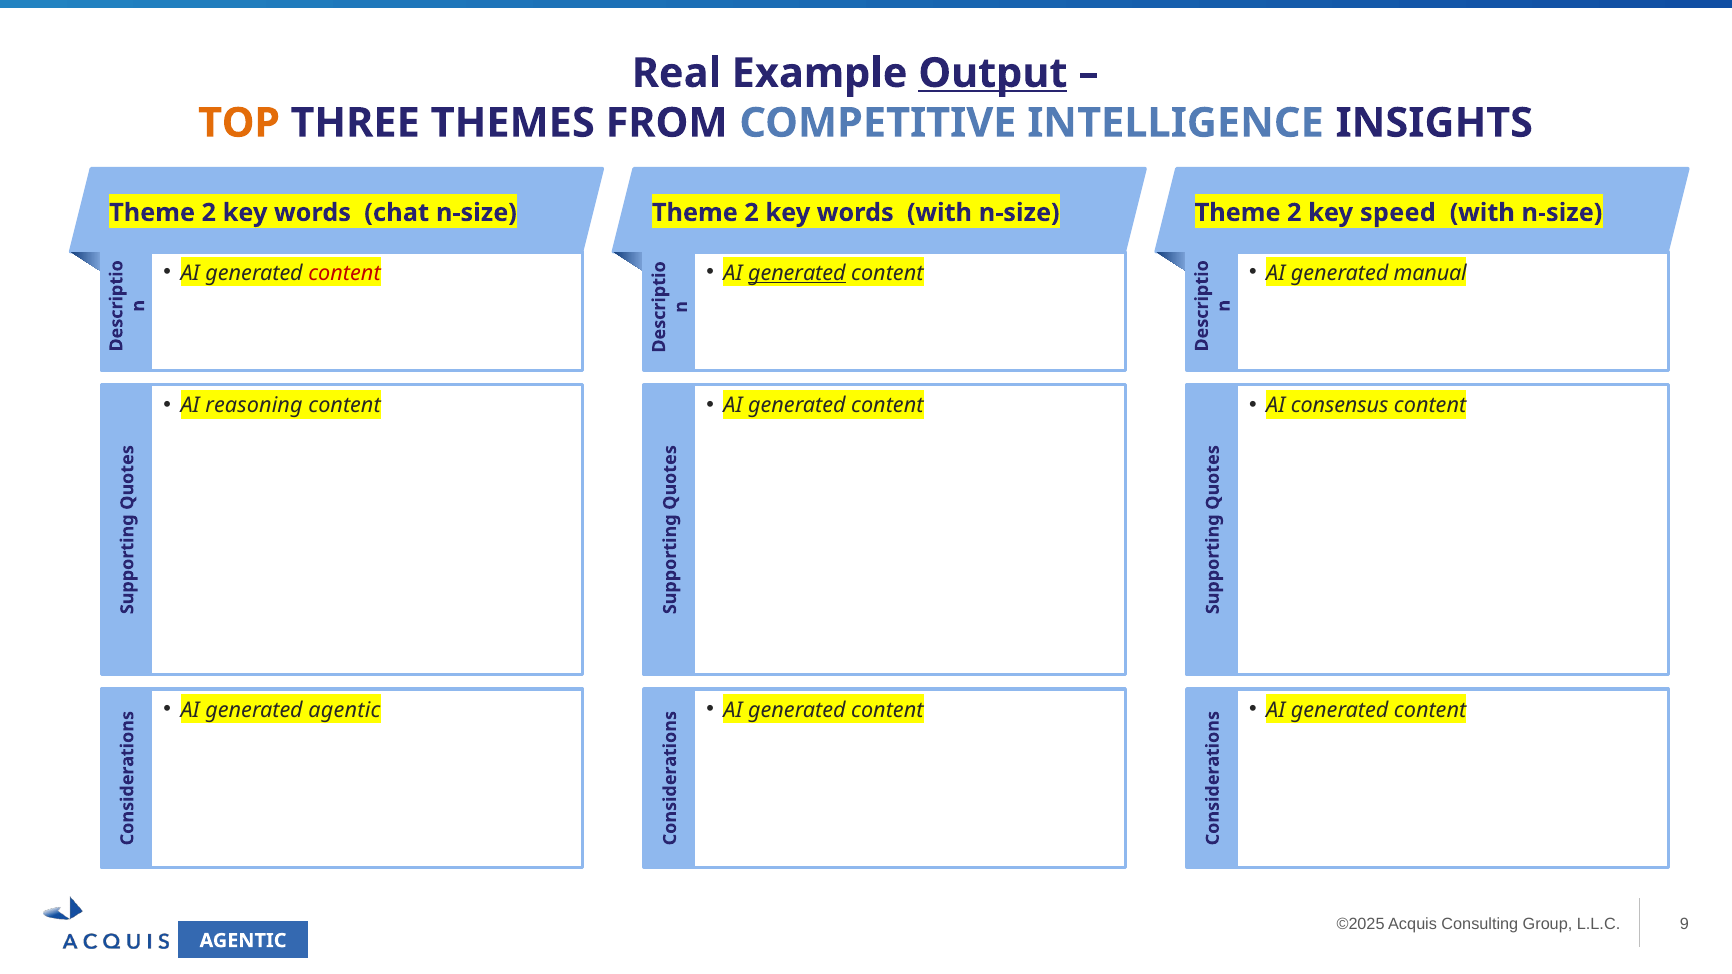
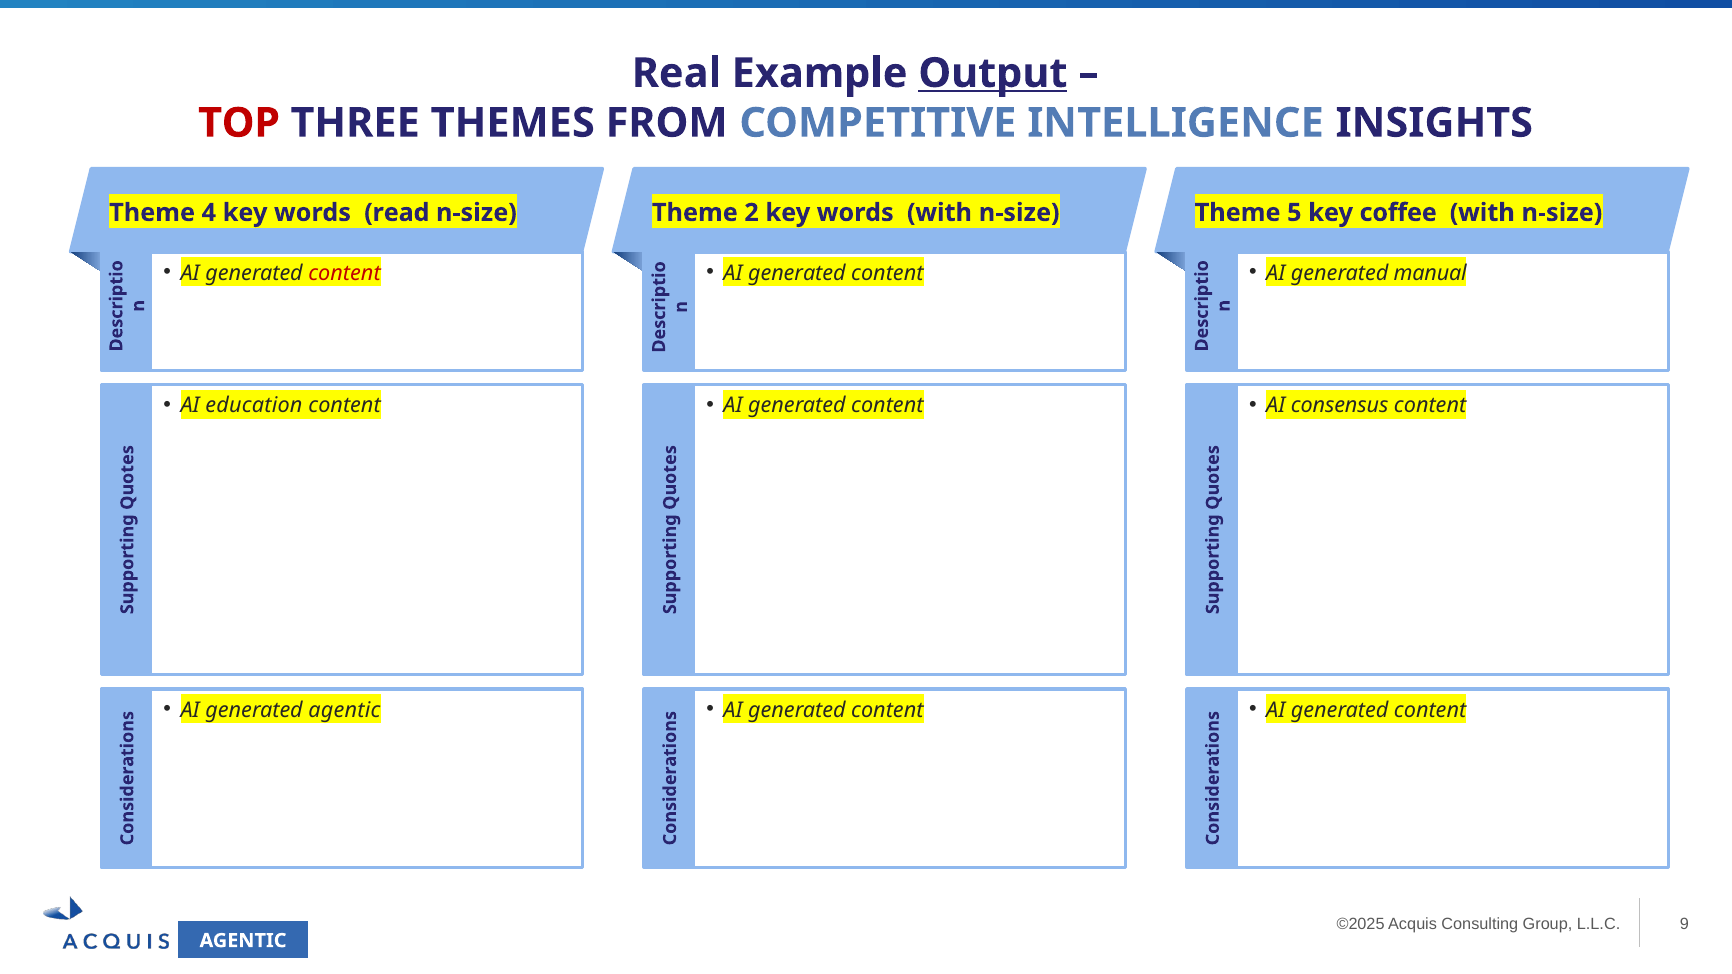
TOP colour: orange -> red
2 at (209, 213): 2 -> 4
chat: chat -> read
2 at (1294, 213): 2 -> 5
speed: speed -> coffee
generated at (797, 273) underline: present -> none
reasoning: reasoning -> education
